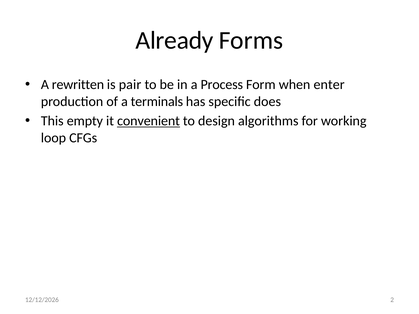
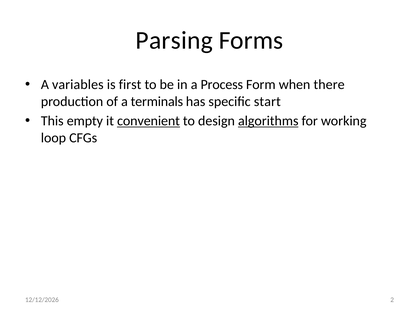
Already: Already -> Parsing
rewritten: rewritten -> variables
pair: pair -> first
enter: enter -> there
does: does -> start
algorithms underline: none -> present
